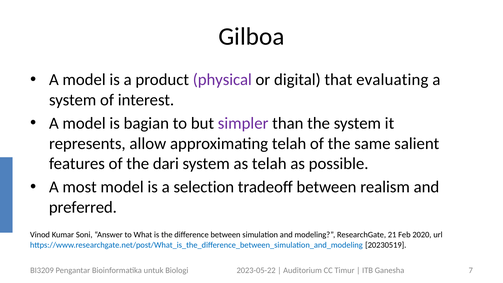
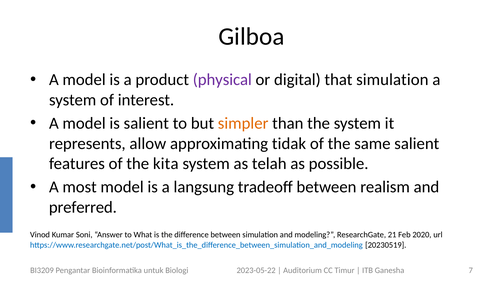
that evaluating: evaluating -> simulation
is bagian: bagian -> salient
simpler colour: purple -> orange
approximating telah: telah -> tidak
dari: dari -> kita
selection: selection -> langsung
